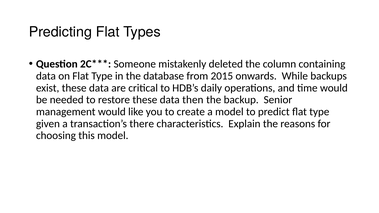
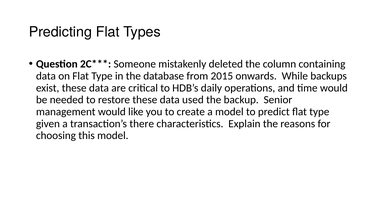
then: then -> used
